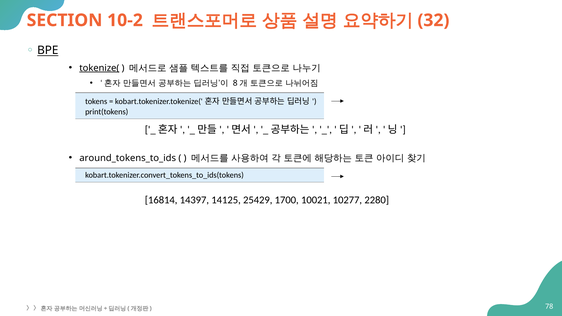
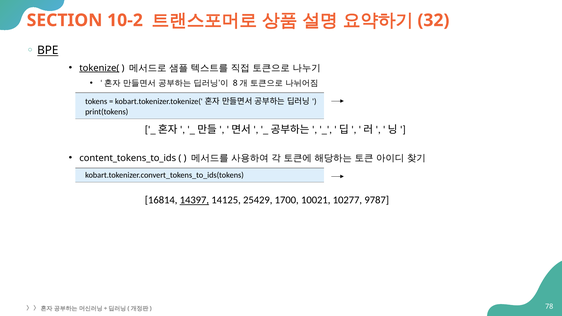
around_tokens_to_ids: around_tokens_to_ids -> content_tokens_to_ids
14397 underline: none -> present
2280: 2280 -> 9787
